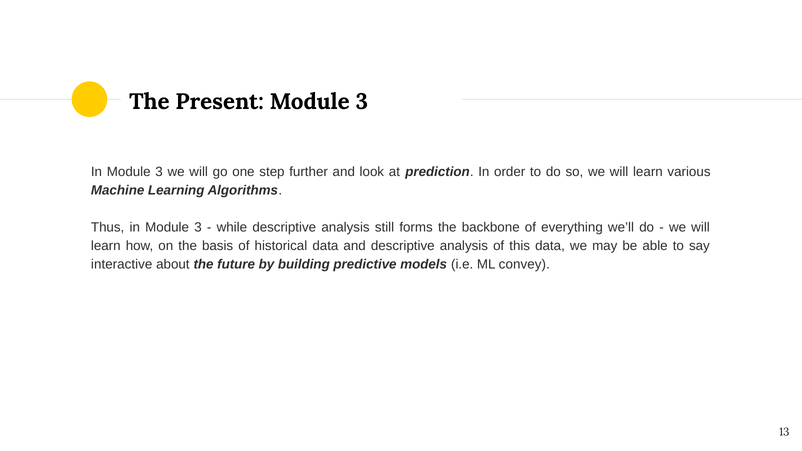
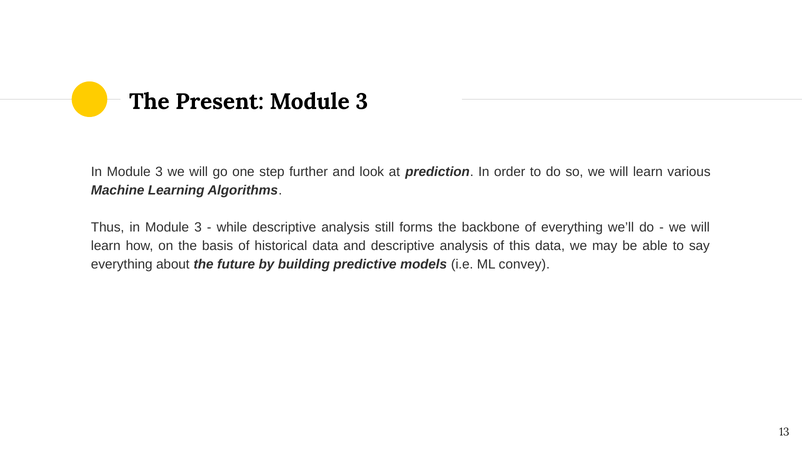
interactive at (122, 264): interactive -> everything
